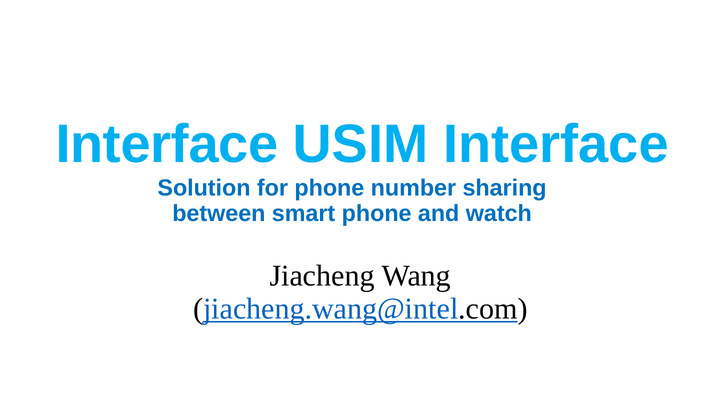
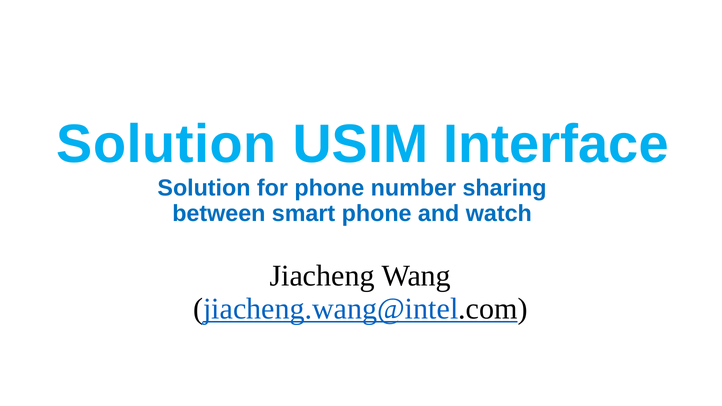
Interface at (167, 145): Interface -> Solution
